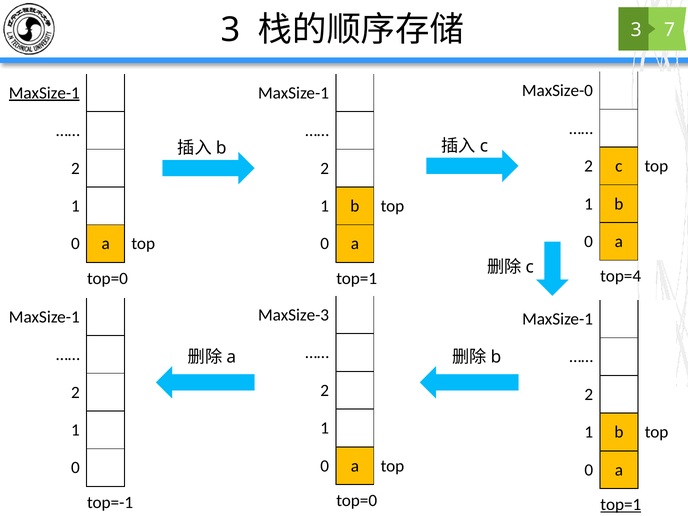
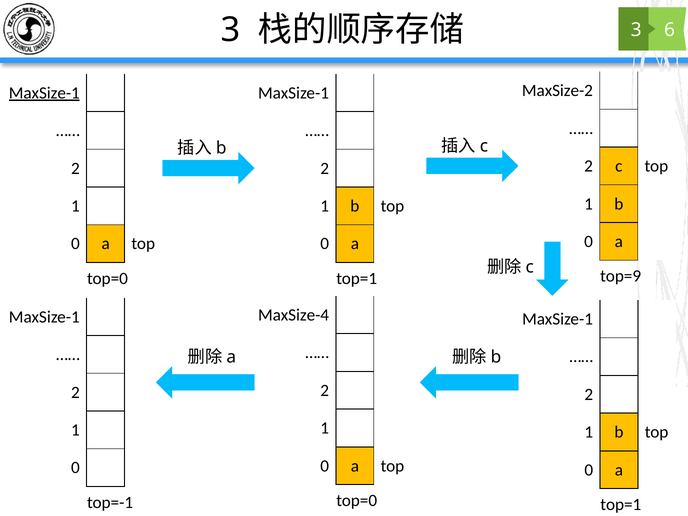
7: 7 -> 6
MaxSize-0: MaxSize-0 -> MaxSize-2
top=4: top=4 -> top=9
MaxSize-3: MaxSize-3 -> MaxSize-4
top=1 at (621, 505) underline: present -> none
